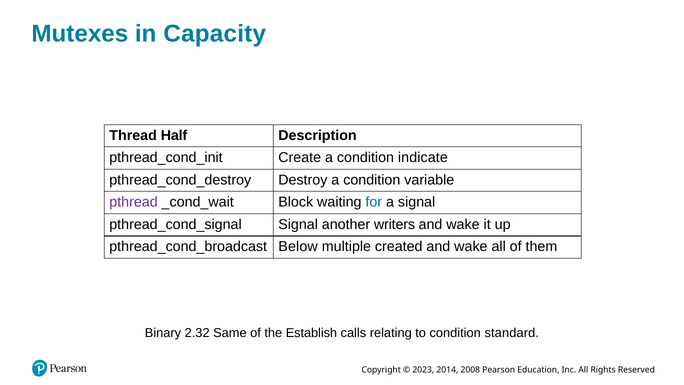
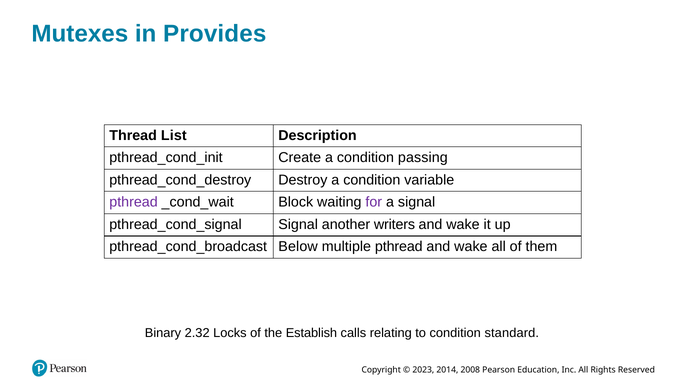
Capacity: Capacity -> Provides
Half: Half -> List
indicate: indicate -> passing
for colour: blue -> purple
multiple created: created -> pthread
Same: Same -> Locks
